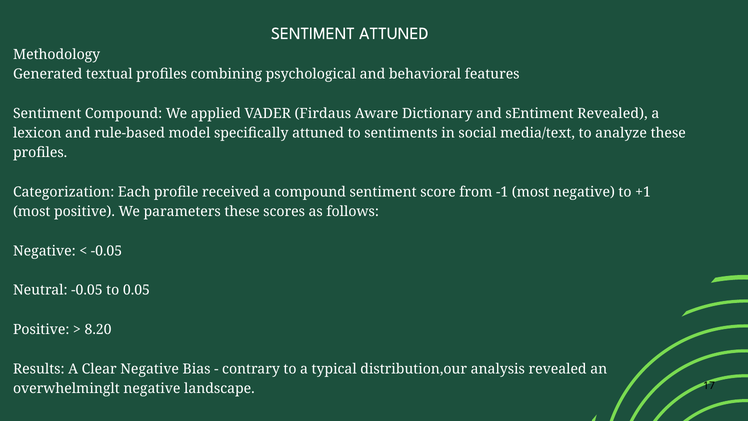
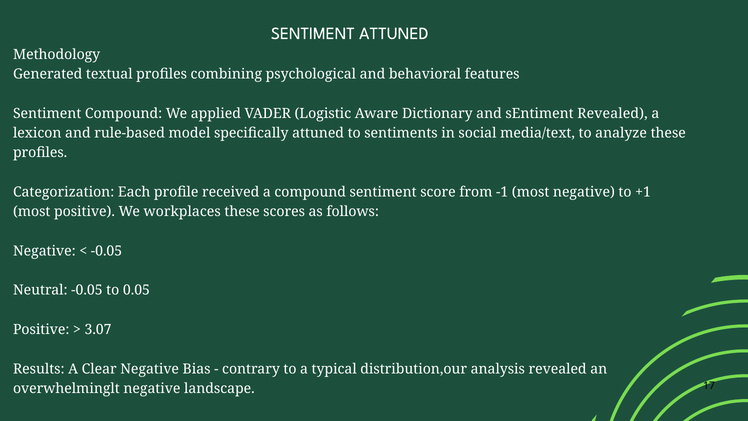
Firdaus: Firdaus -> Logistic
parameters: parameters -> workplaces
8.20: 8.20 -> 3.07
